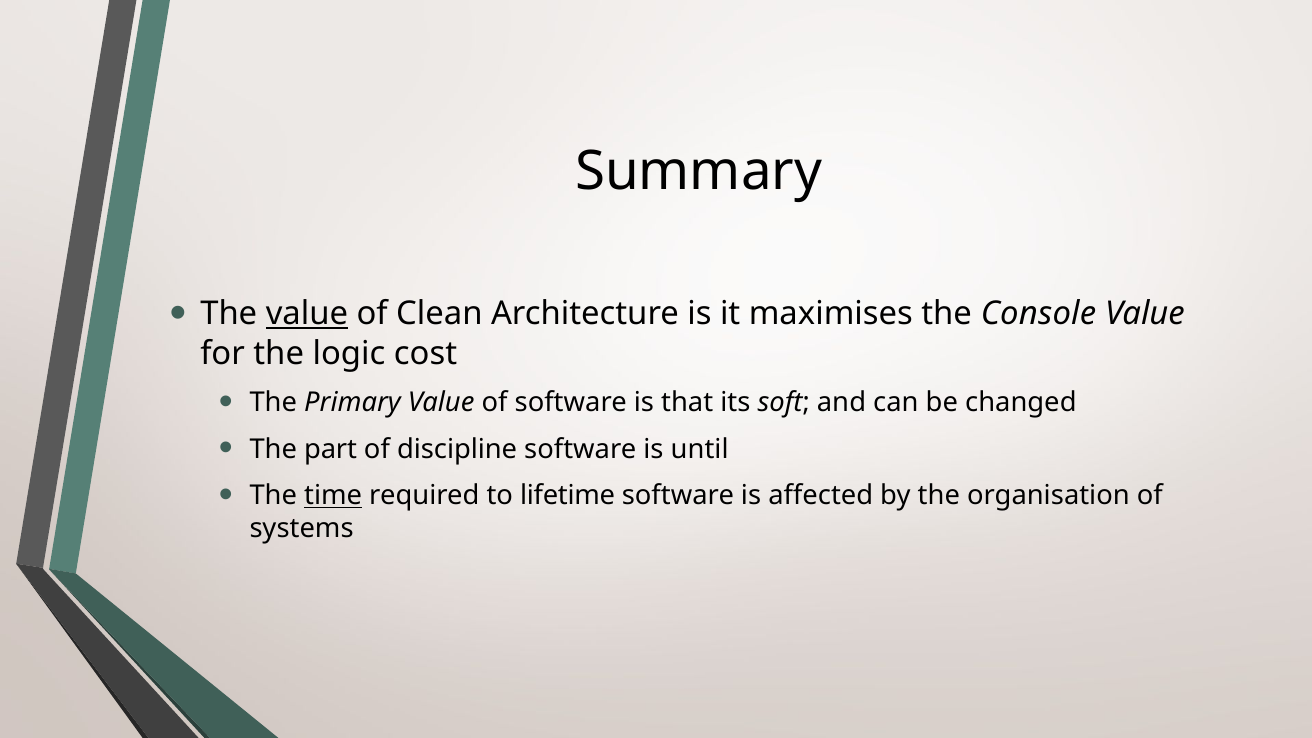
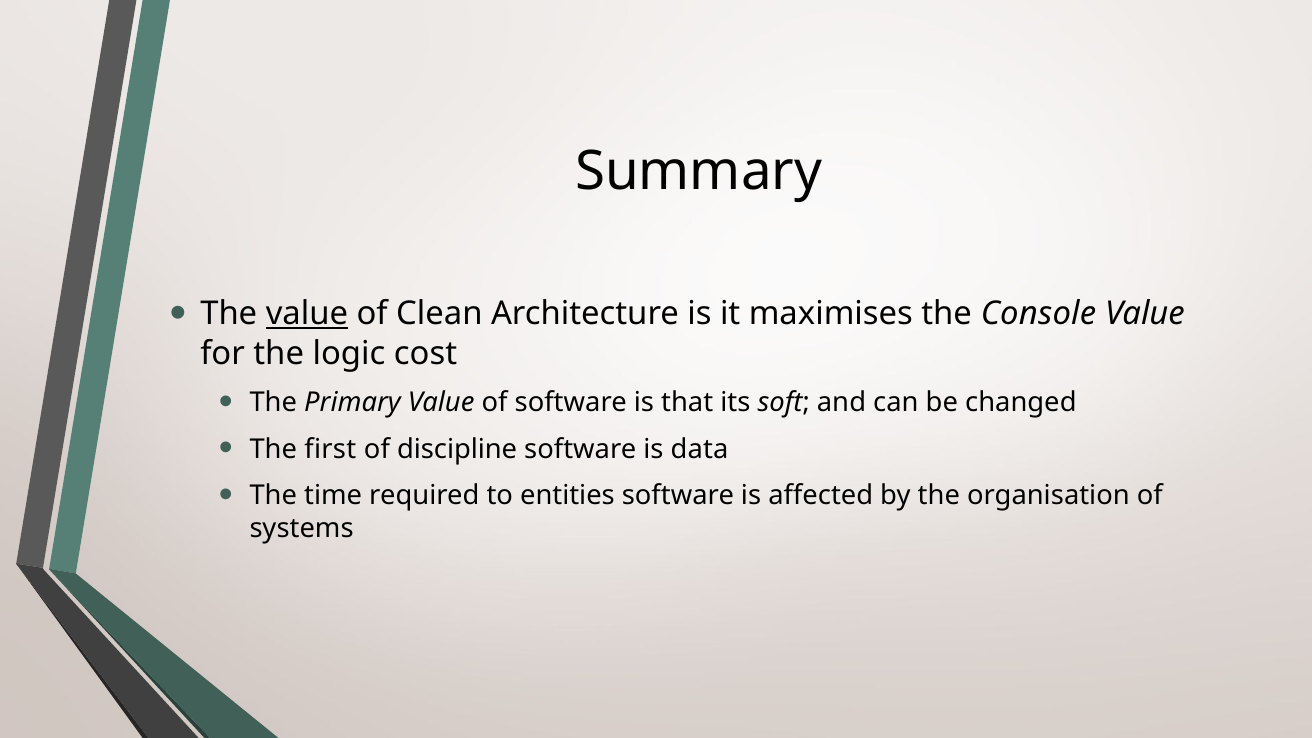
part: part -> first
until: until -> data
time underline: present -> none
lifetime: lifetime -> entities
